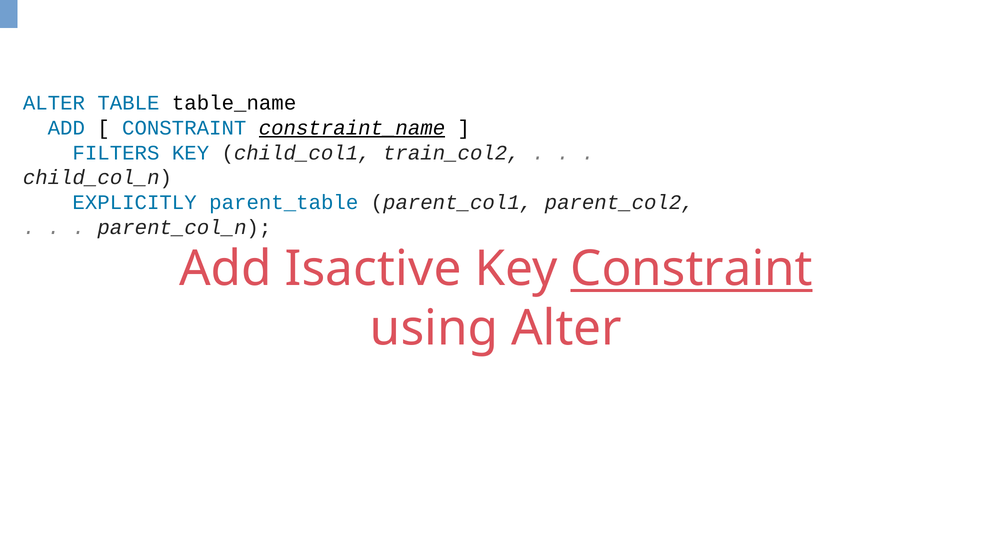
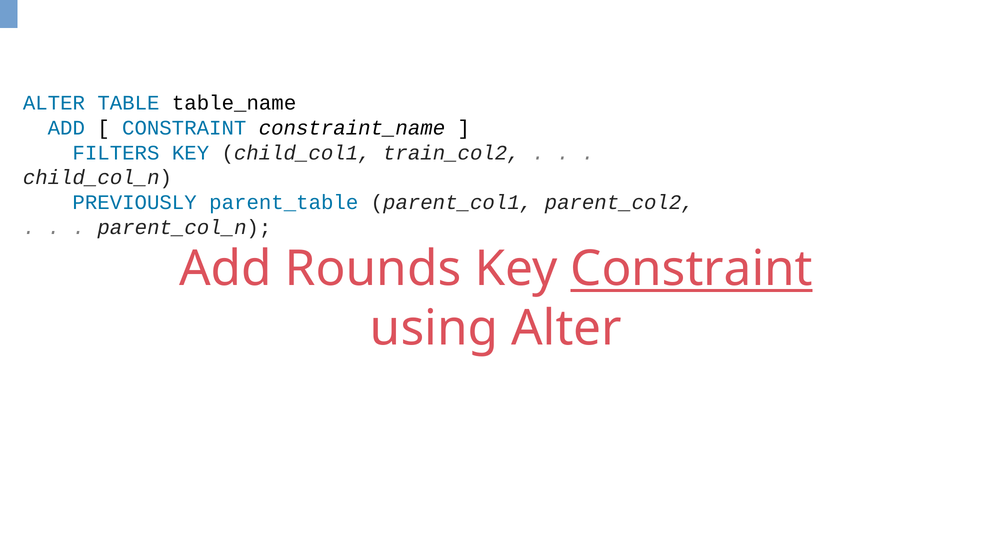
constraint_name underline: present -> none
EXPLICITLY: EXPLICITLY -> PREVIOUSLY
Isactive: Isactive -> Rounds
